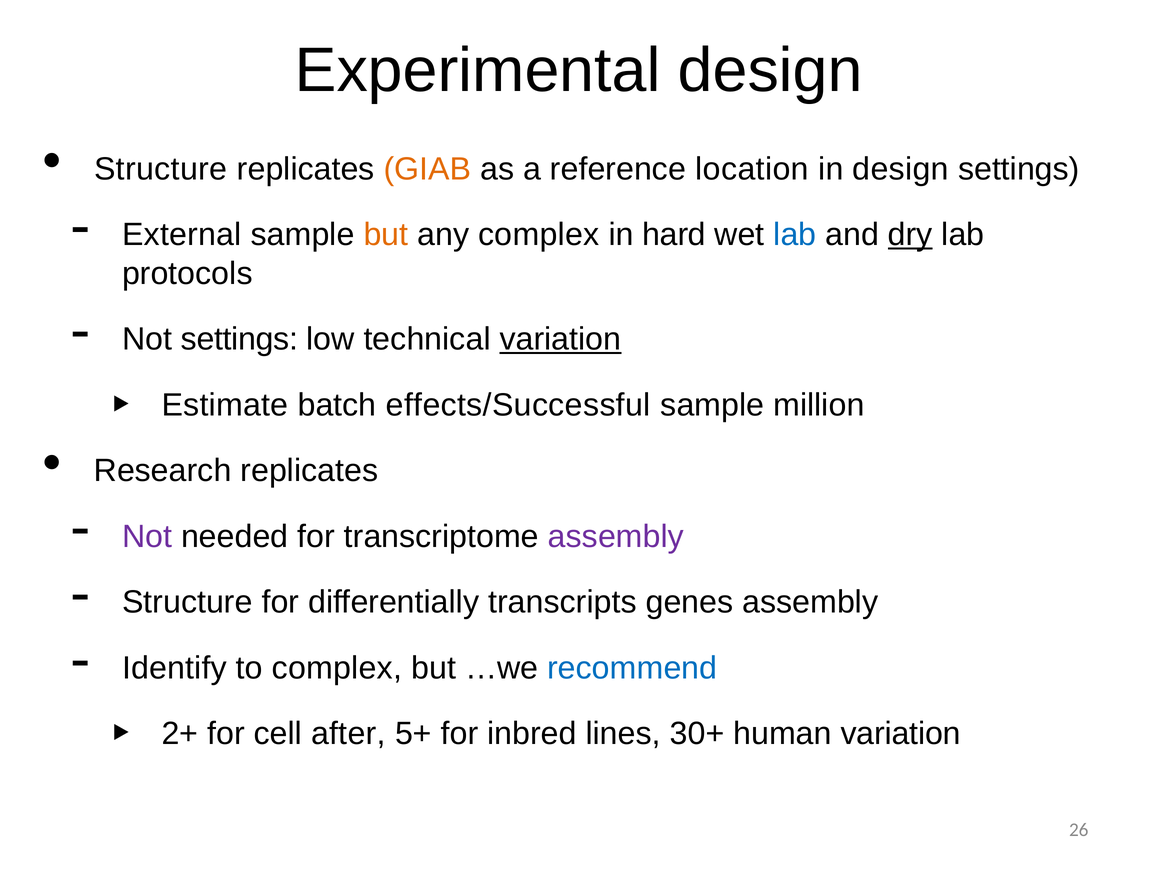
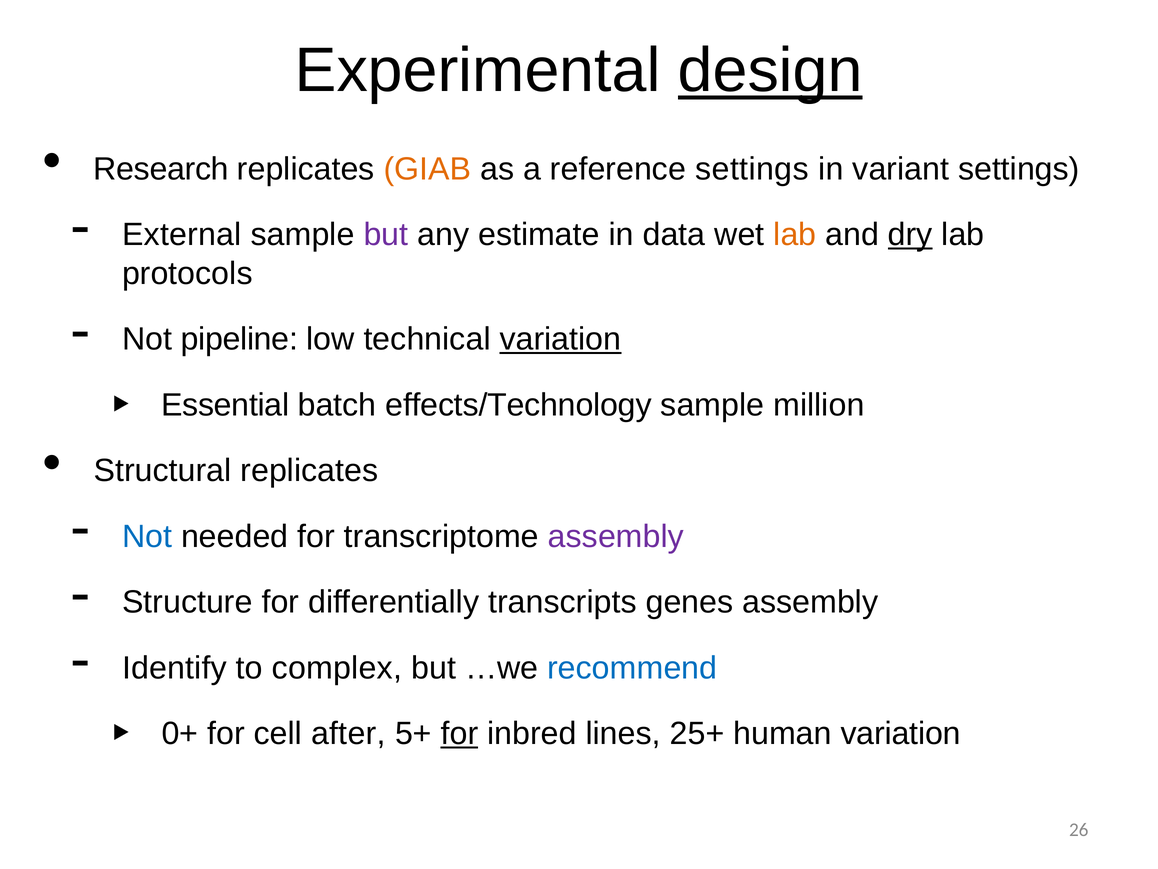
design at (770, 70) underline: none -> present
Structure at (161, 169): Structure -> Research
reference location: location -> settings
in design: design -> variant
but at (386, 235) colour: orange -> purple
any complex: complex -> estimate
hard: hard -> data
lab at (795, 235) colour: blue -> orange
Not settings: settings -> pipeline
Estimate: Estimate -> Essential
effects/Successful: effects/Successful -> effects/Technology
Research: Research -> Structural
Not at (147, 536) colour: purple -> blue
2+: 2+ -> 0+
for at (460, 733) underline: none -> present
30+: 30+ -> 25+
